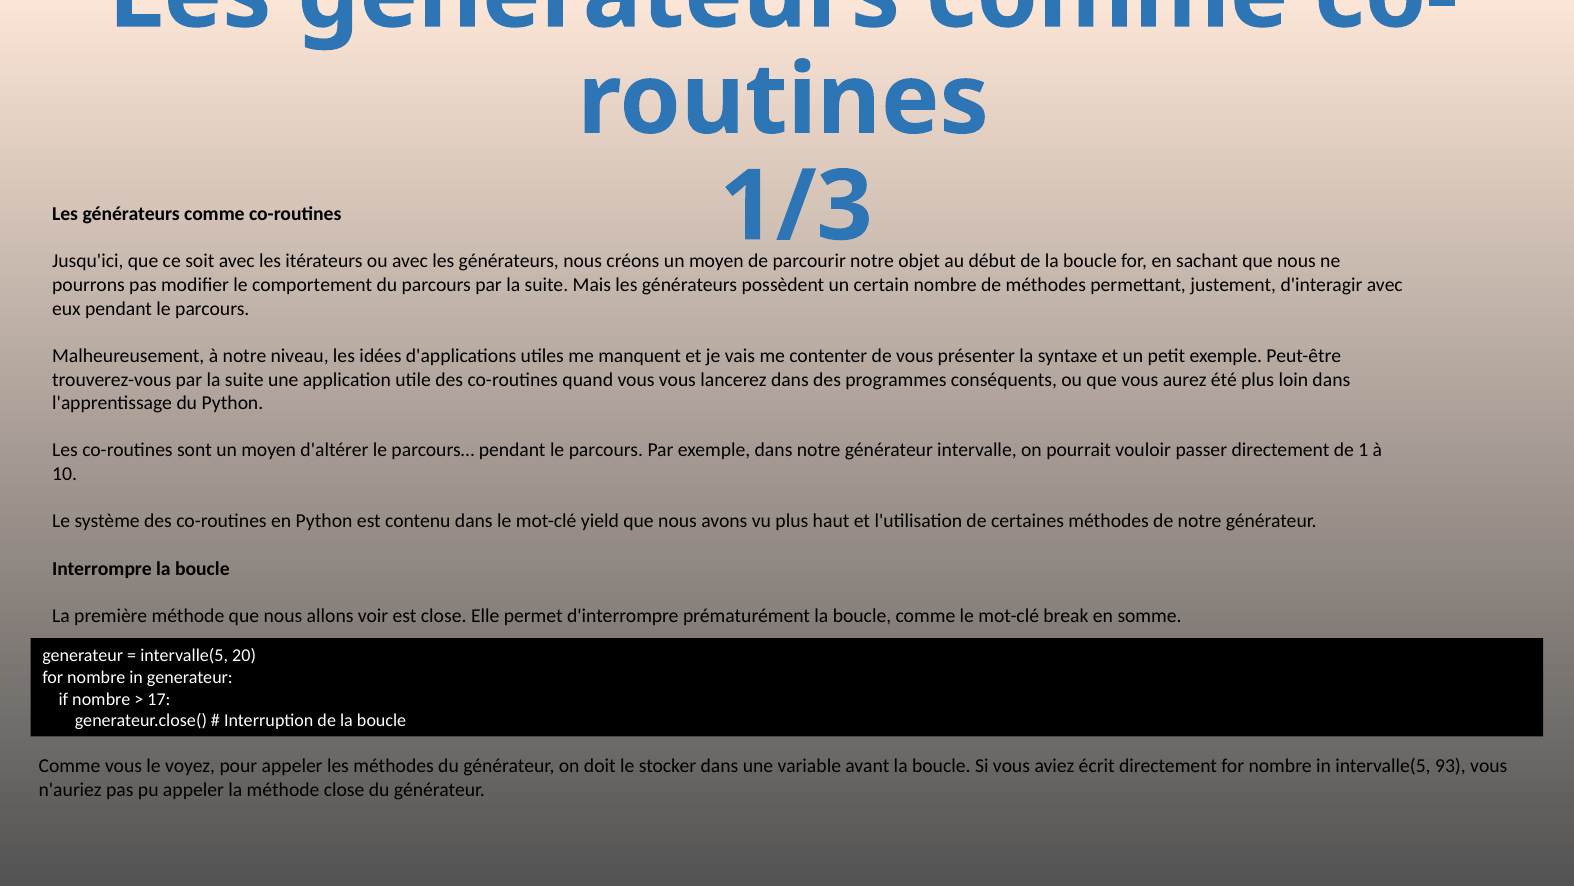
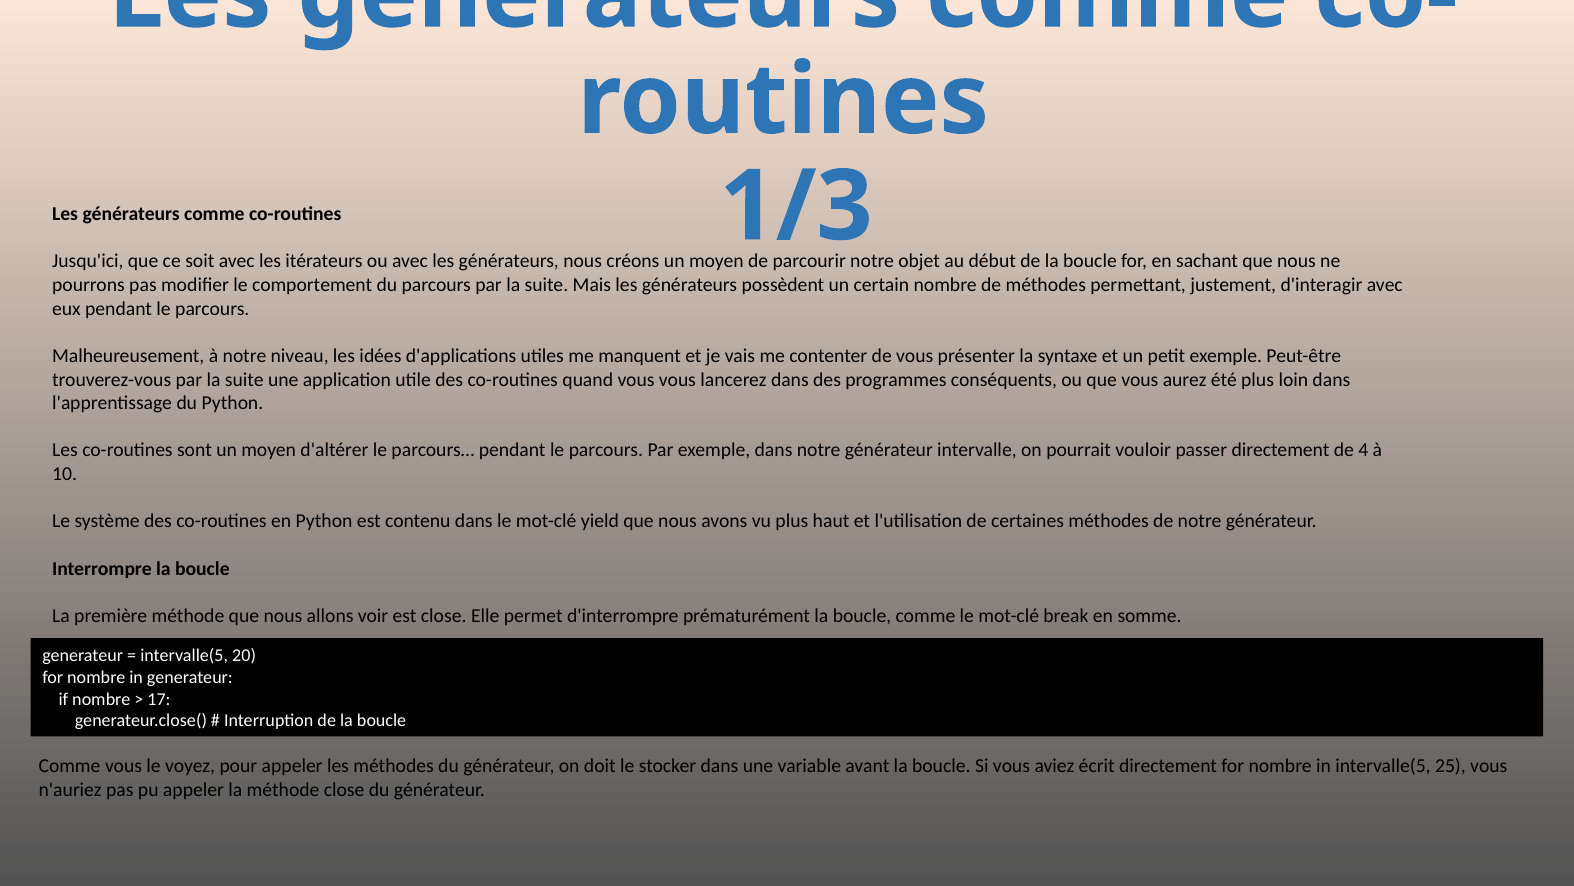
1: 1 -> 4
93: 93 -> 25
